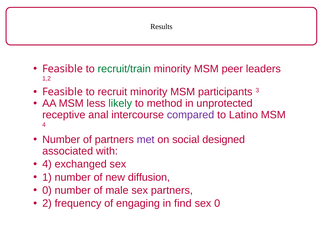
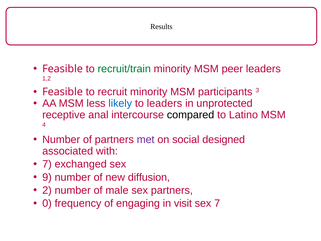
likely colour: green -> blue
to method: method -> leaders
compared colour: purple -> black
4 at (47, 164): 4 -> 7
1: 1 -> 9
0 at (47, 190): 0 -> 2
2: 2 -> 0
find: find -> visit
sex 0: 0 -> 7
